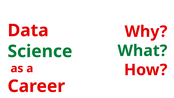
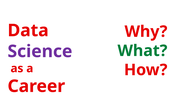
Science colour: green -> purple
